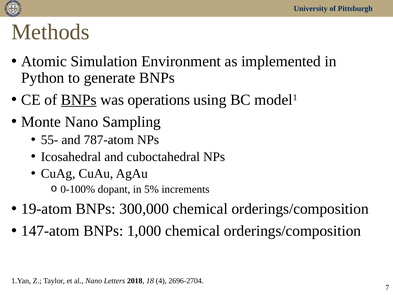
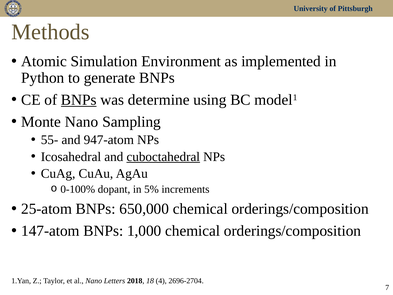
operations: operations -> determine
787-atom: 787-atom -> 947-atom
cuboctahedral underline: none -> present
19-atom: 19-atom -> 25-atom
300,000: 300,000 -> 650,000
